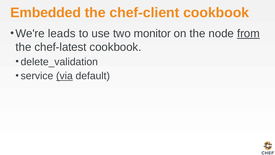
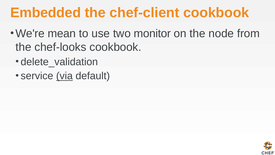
leads: leads -> mean
from underline: present -> none
chef-latest: chef-latest -> chef-looks
